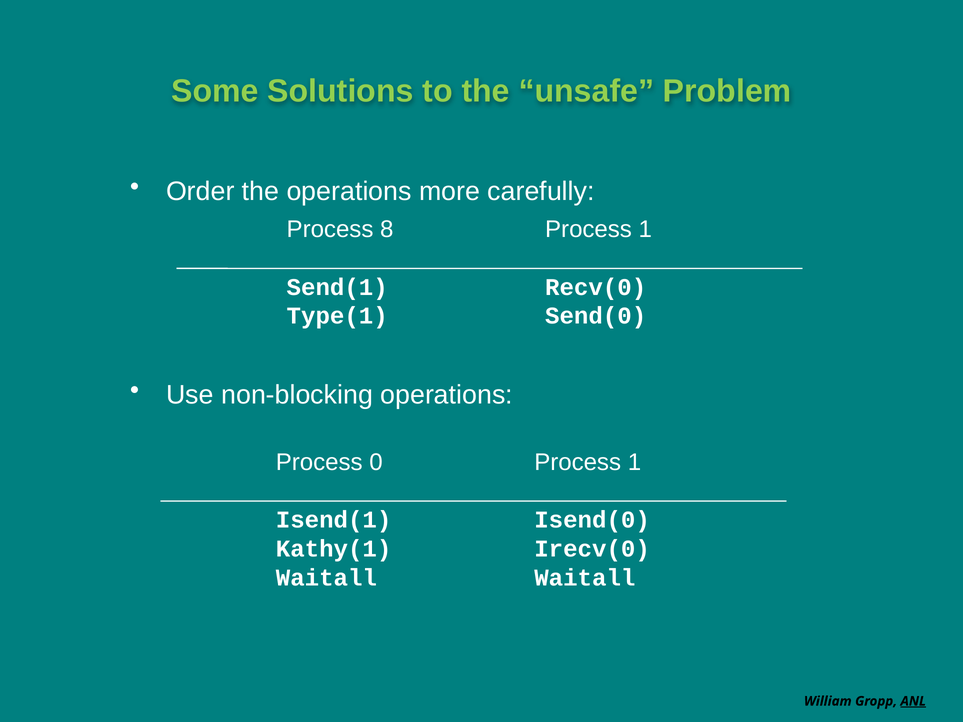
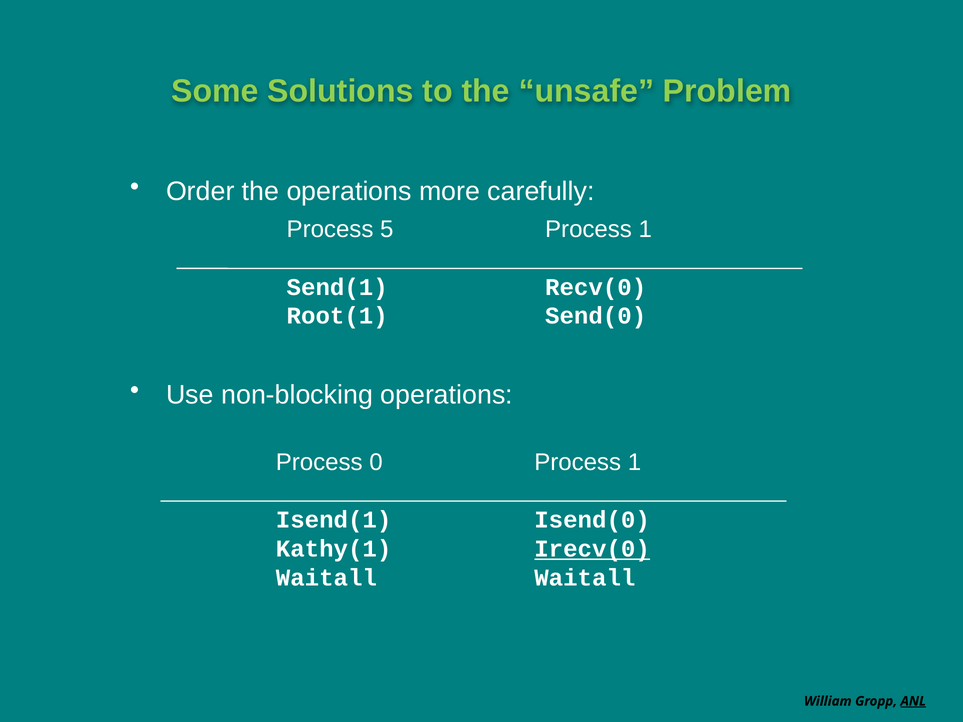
8: 8 -> 5
Type(1: Type(1 -> Root(1
Irecv(0 underline: none -> present
